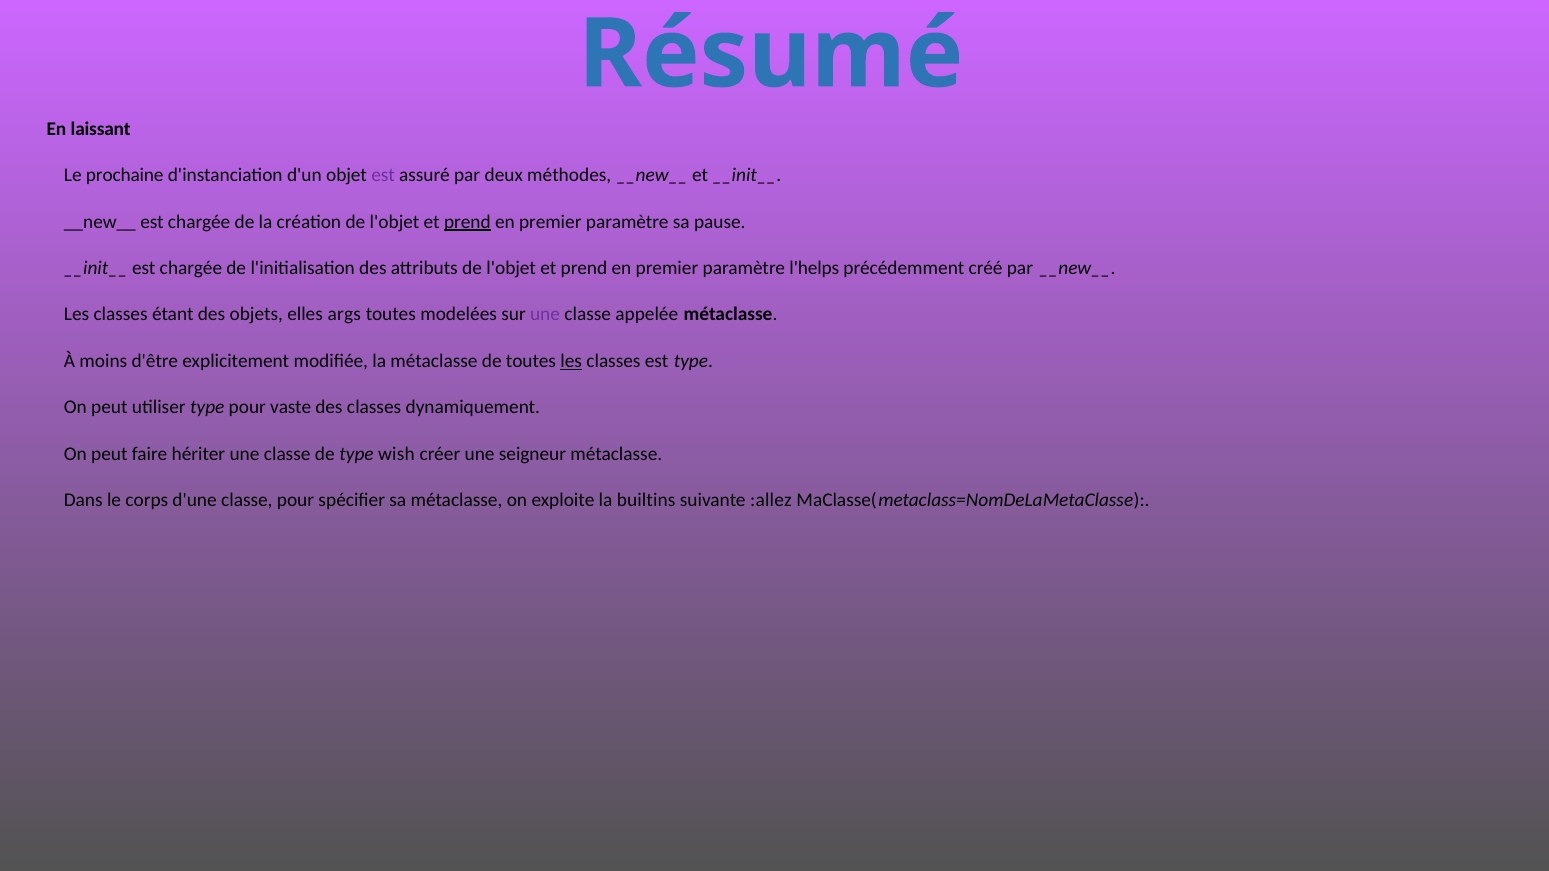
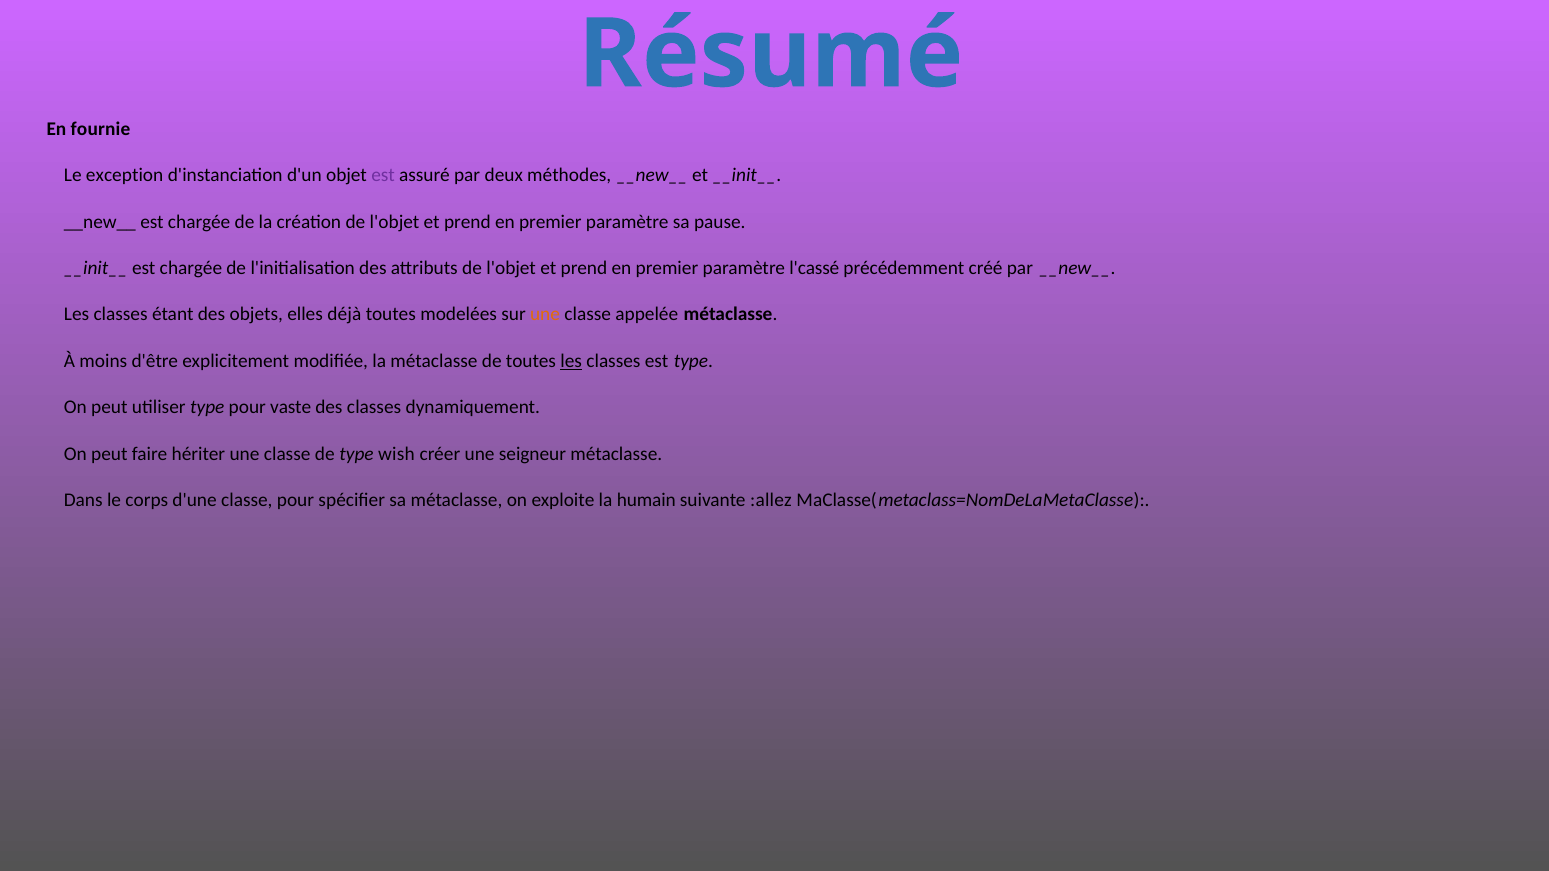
laissant: laissant -> fournie
prochaine: prochaine -> exception
prend at (467, 222) underline: present -> none
l'helps: l'helps -> l'cassé
args: args -> déjà
une at (545, 315) colour: purple -> orange
builtins: builtins -> humain
